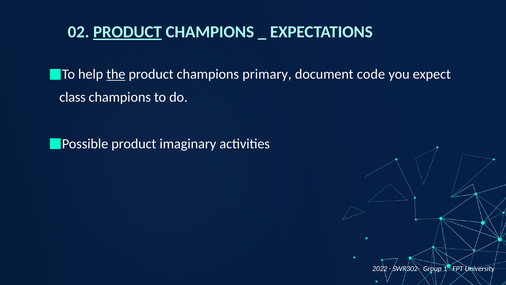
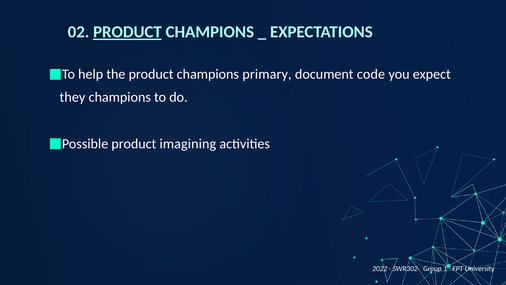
the underline: present -> none
class: class -> they
imaginary: imaginary -> imagining
